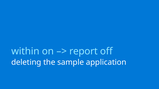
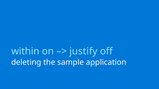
report: report -> justify
